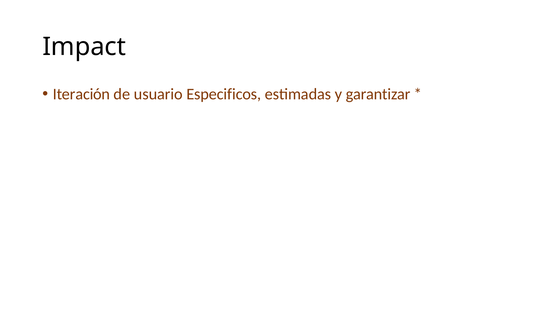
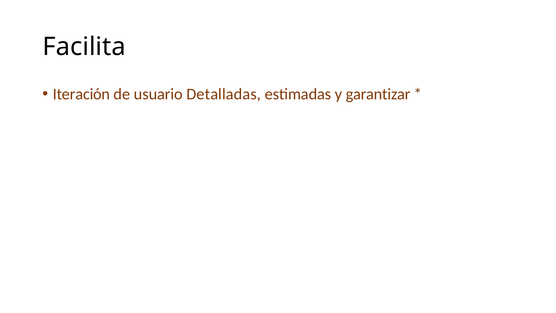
Impact: Impact -> Facilita
Especificos: Especificos -> Detalladas
